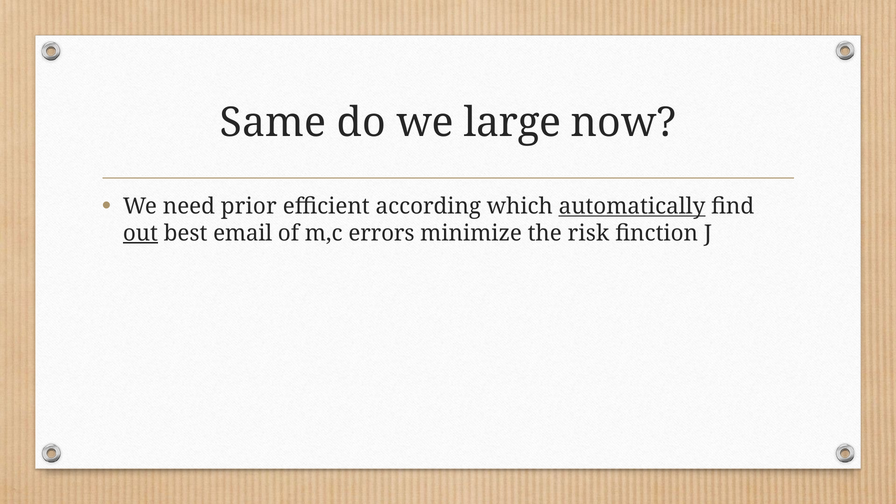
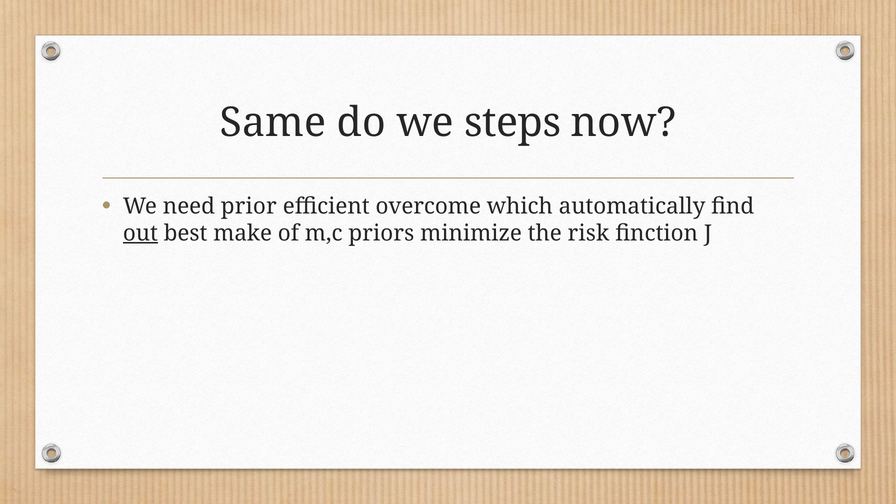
large: large -> steps
according: according -> overcome
automatically underline: present -> none
email: email -> make
errors: errors -> priors
